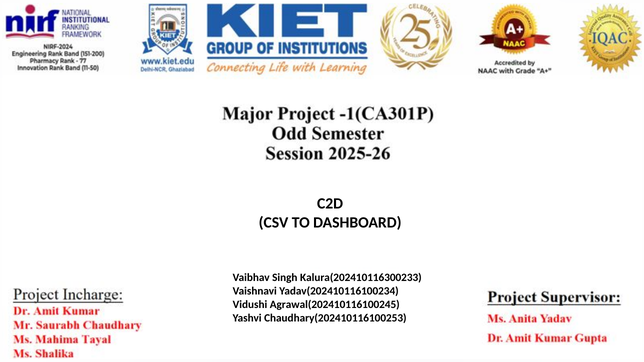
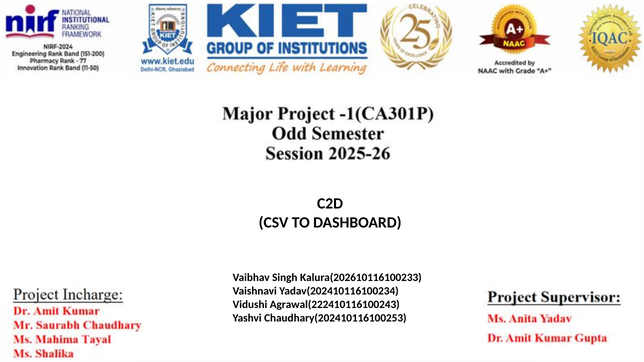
Kalura(202410116300233: Kalura(202410116300233 -> Kalura(202610116100233
Agrawal(202410116100245: Agrawal(202410116100245 -> Agrawal(222410116100243
